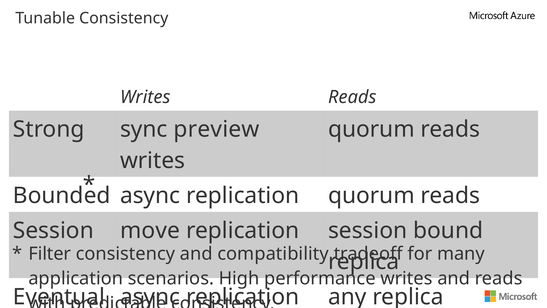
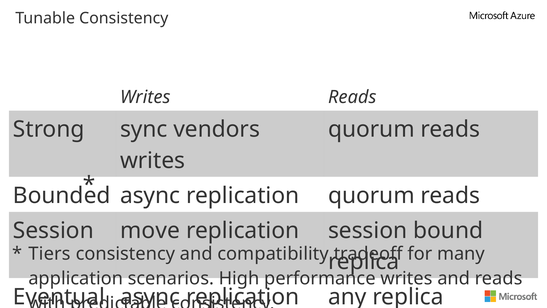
preview: preview -> vendors
Filter: Filter -> Tiers
